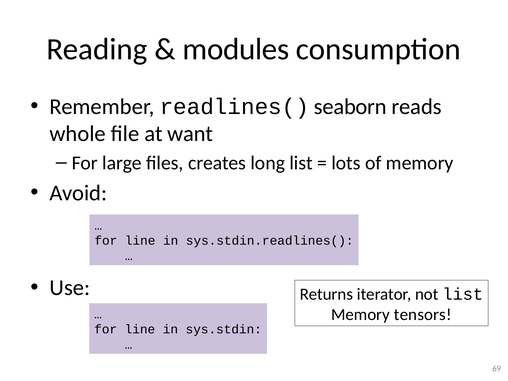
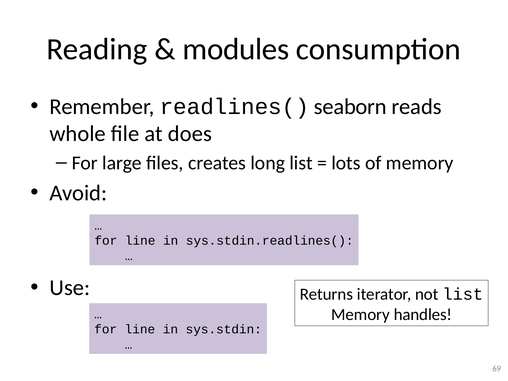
want: want -> does
tensors: tensors -> handles
